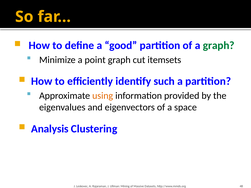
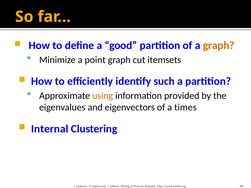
graph at (219, 46) colour: green -> orange
space: space -> times
Analysis: Analysis -> Internal
